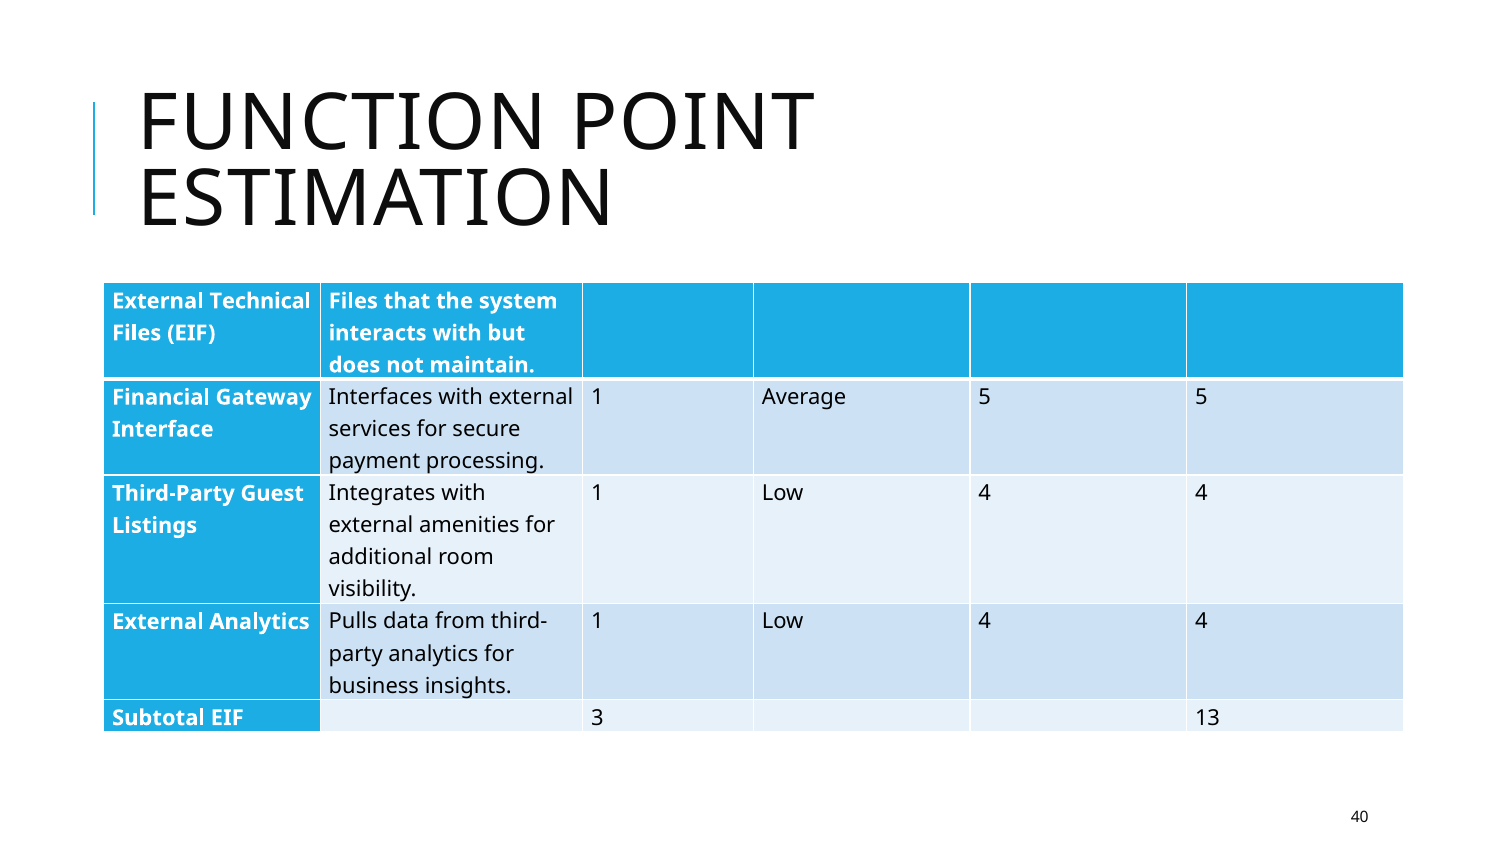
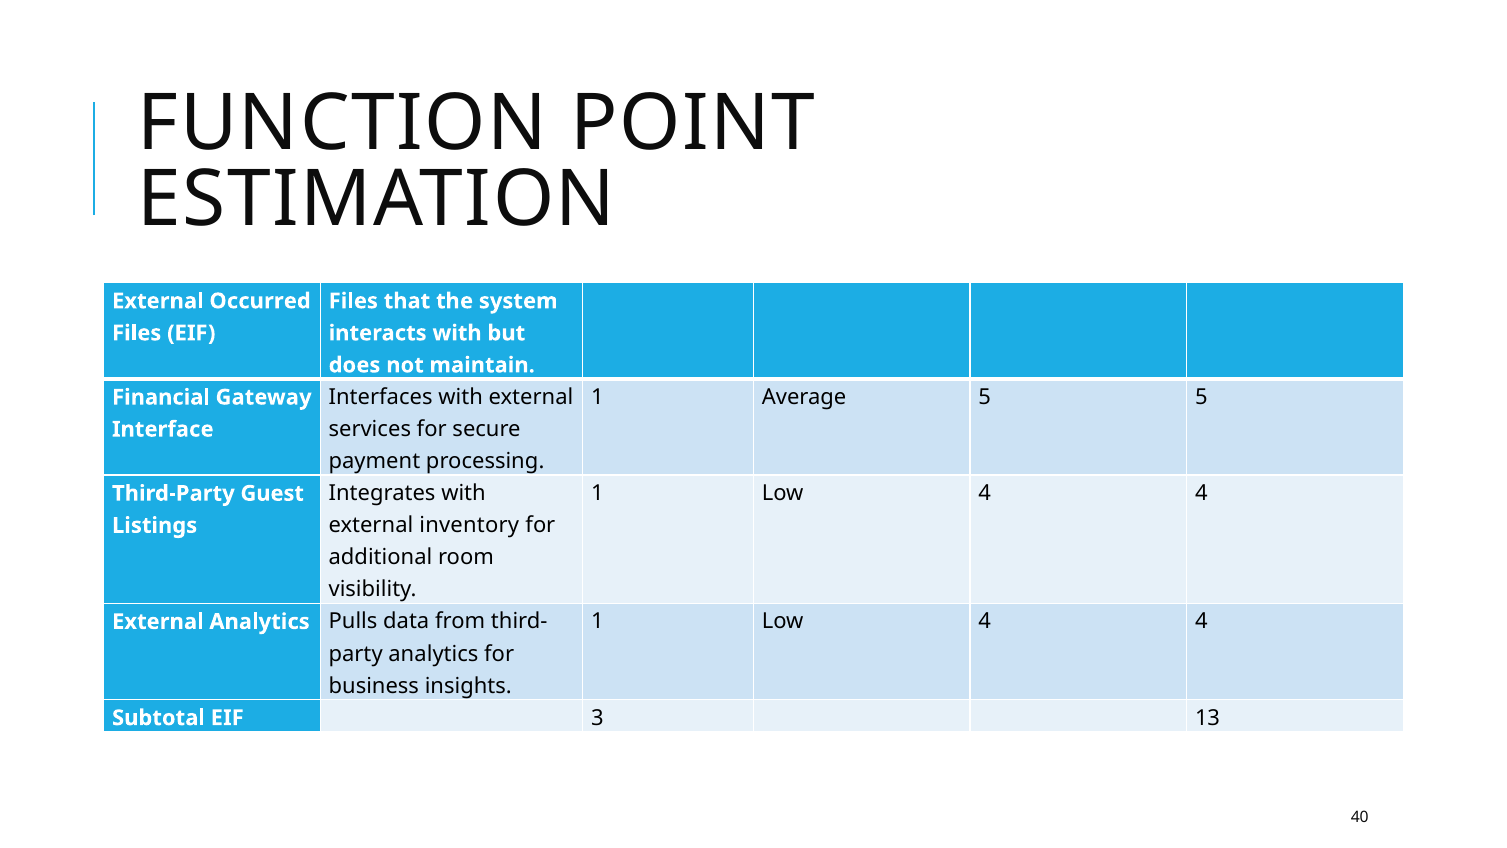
Technical: Technical -> Occurred
amenities: amenities -> inventory
